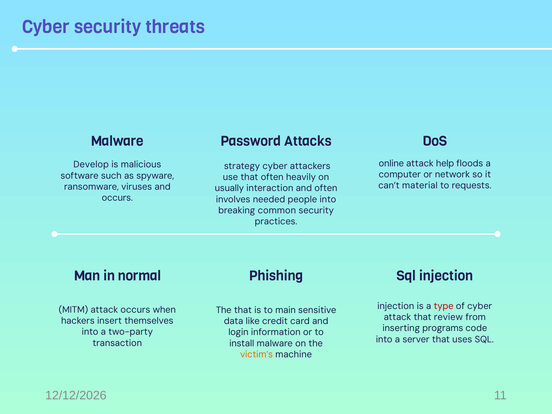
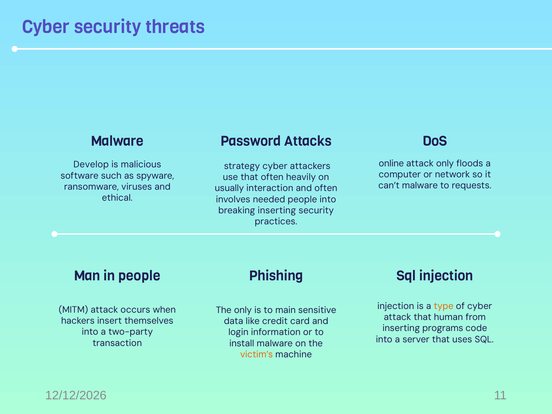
attack help: help -> only
can’t material: material -> malware
occurs at (117, 198): occurs -> ethical
breaking common: common -> inserting
in normal: normal -> people
type colour: red -> orange
The that: that -> only
review: review -> human
